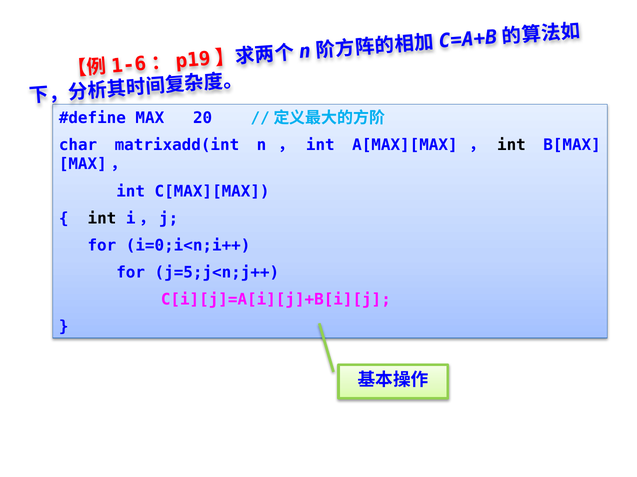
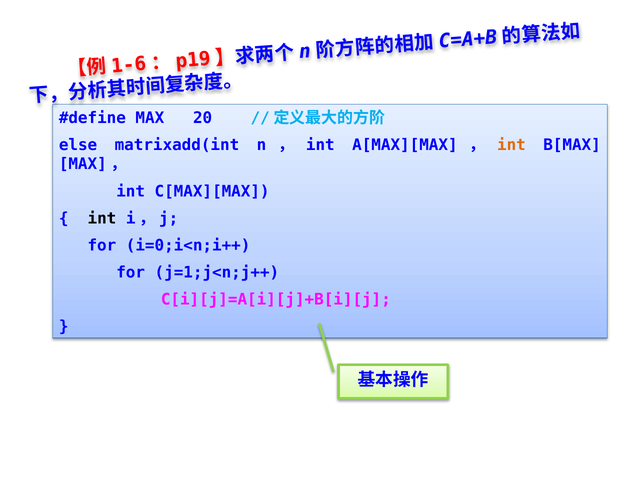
char: char -> else
int at (511, 145) colour: black -> orange
j=5;j<n;j++: j=5;j<n;j++ -> j=1;j<n;j++
